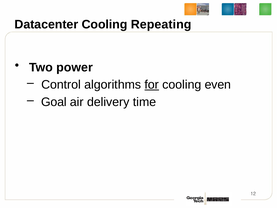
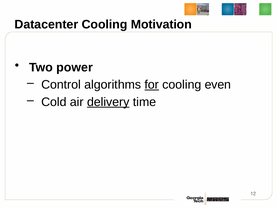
Repeating: Repeating -> Motivation
Goal: Goal -> Cold
delivery underline: none -> present
